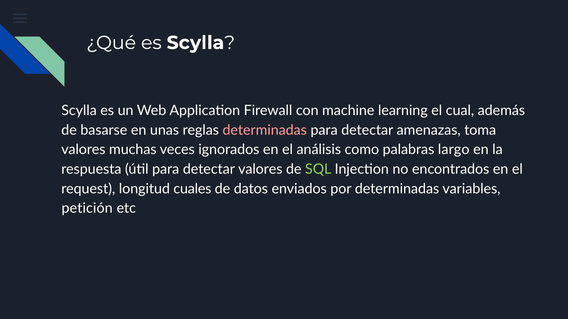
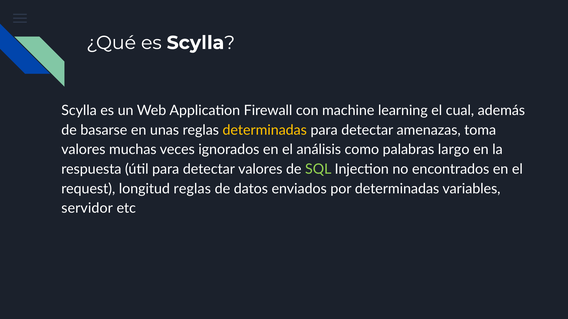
determinadas at (265, 130) colour: pink -> yellow
longitud cuales: cuales -> reglas
petición: petición -> servidor
